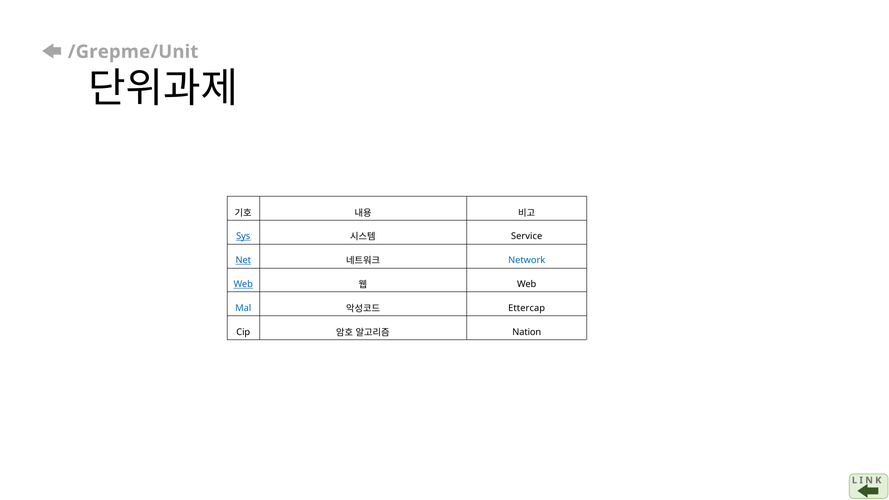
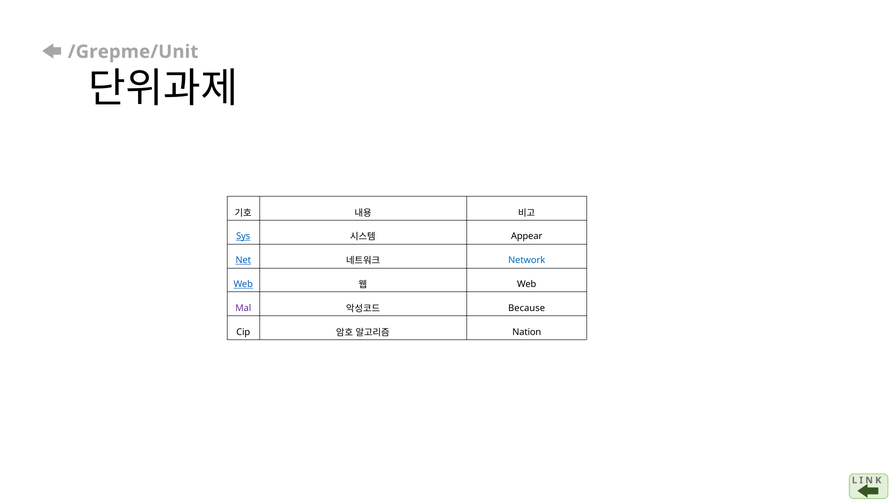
Service: Service -> Appear
Mal colour: blue -> purple
Ettercap: Ettercap -> Because
